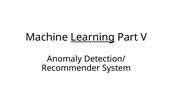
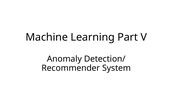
Learning underline: present -> none
